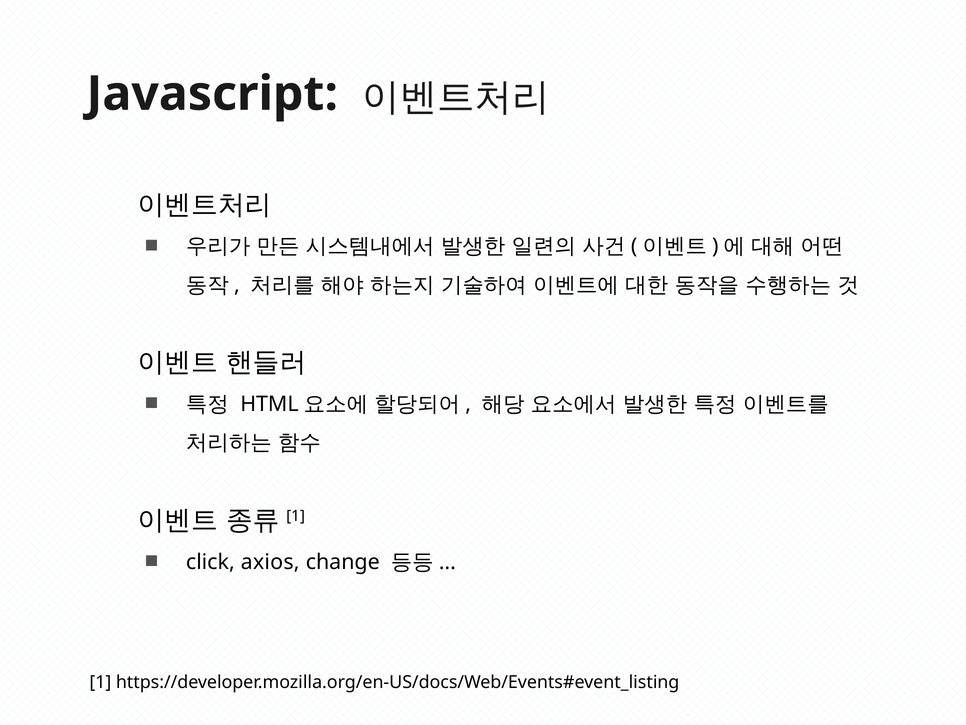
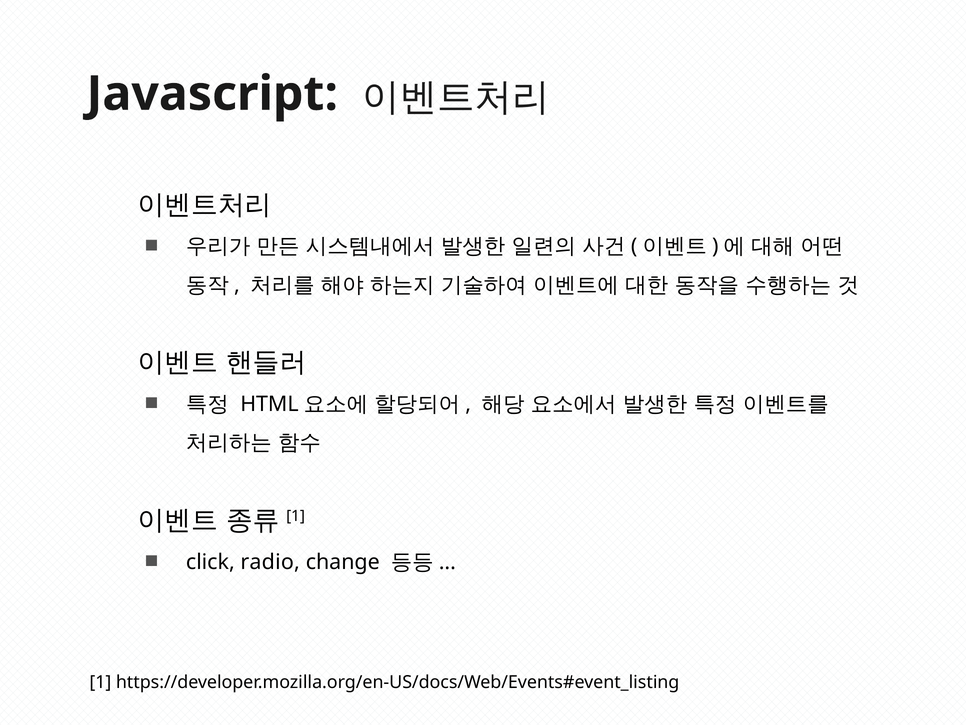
axios: axios -> radio
